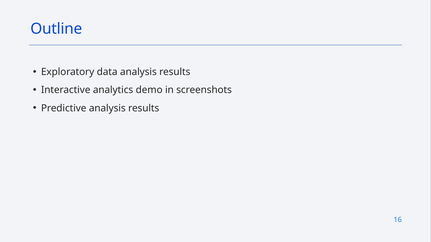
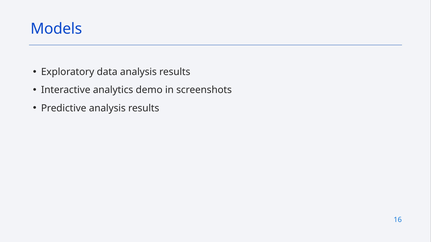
Outline: Outline -> Models
